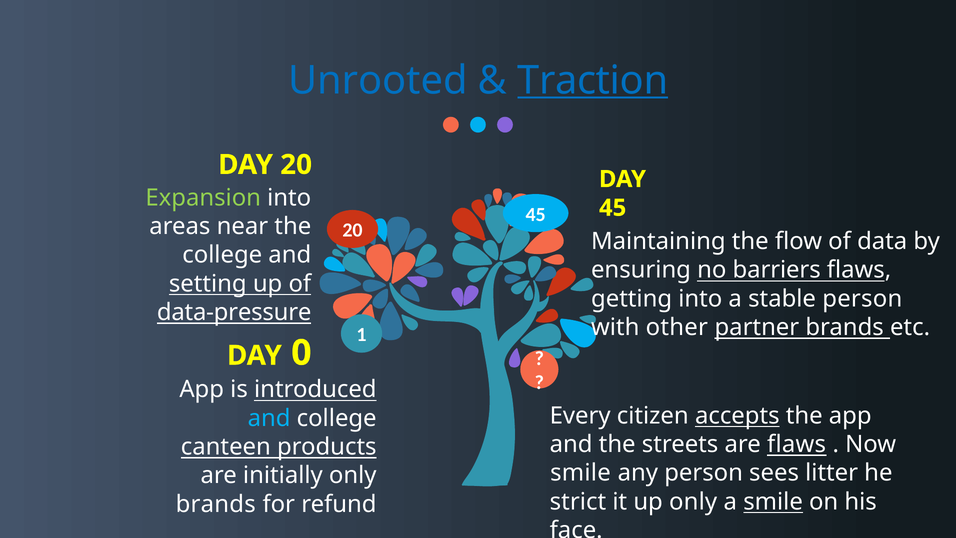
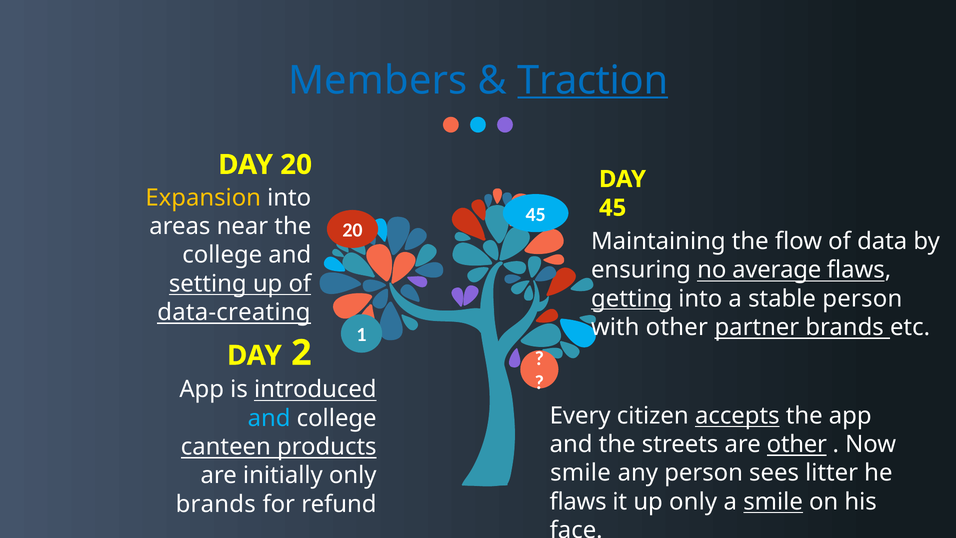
Unrooted: Unrooted -> Members
Expansion colour: light green -> yellow
barriers: barriers -> average
getting underline: none -> present
data-pressure: data-pressure -> data-creating
0: 0 -> 2
are flaws: flaws -> other
strict at (578, 502): strict -> flaws
